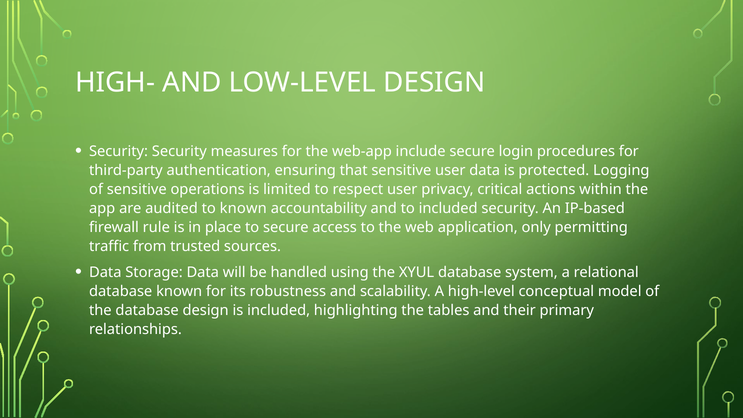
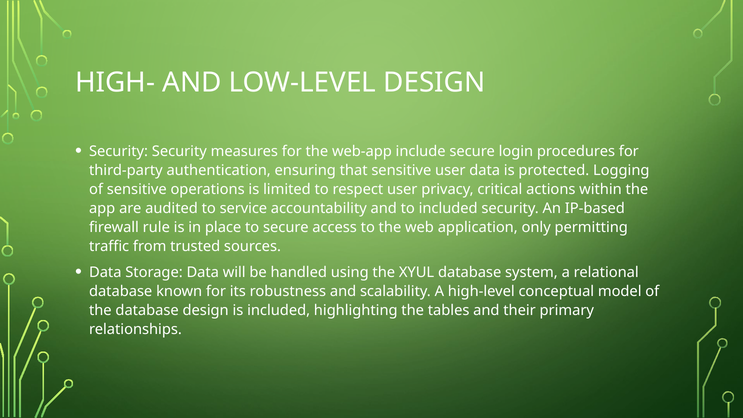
to known: known -> service
